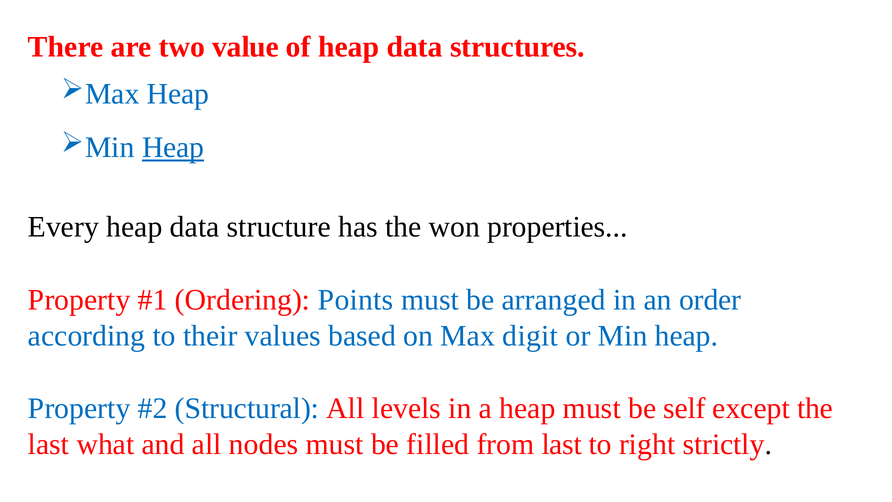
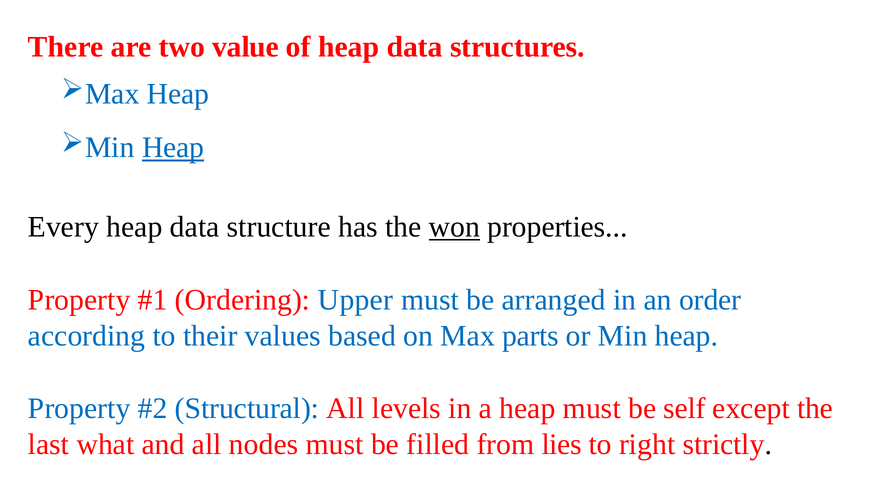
won underline: none -> present
Points: Points -> Upper
digit: digit -> parts
from last: last -> lies
